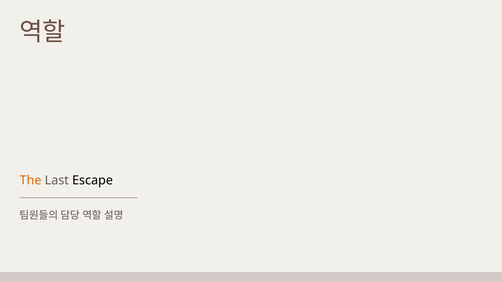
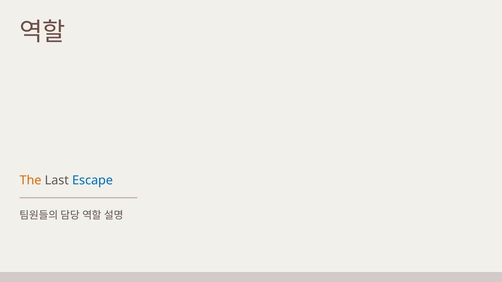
Escape colour: black -> blue
